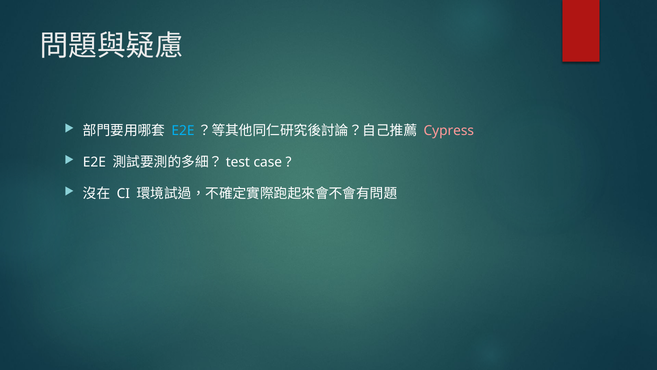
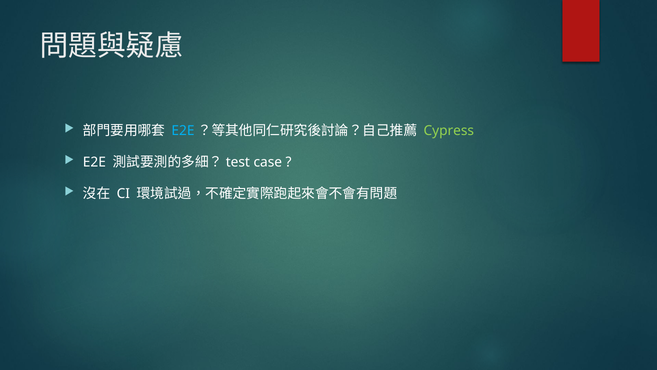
Cypress colour: pink -> light green
